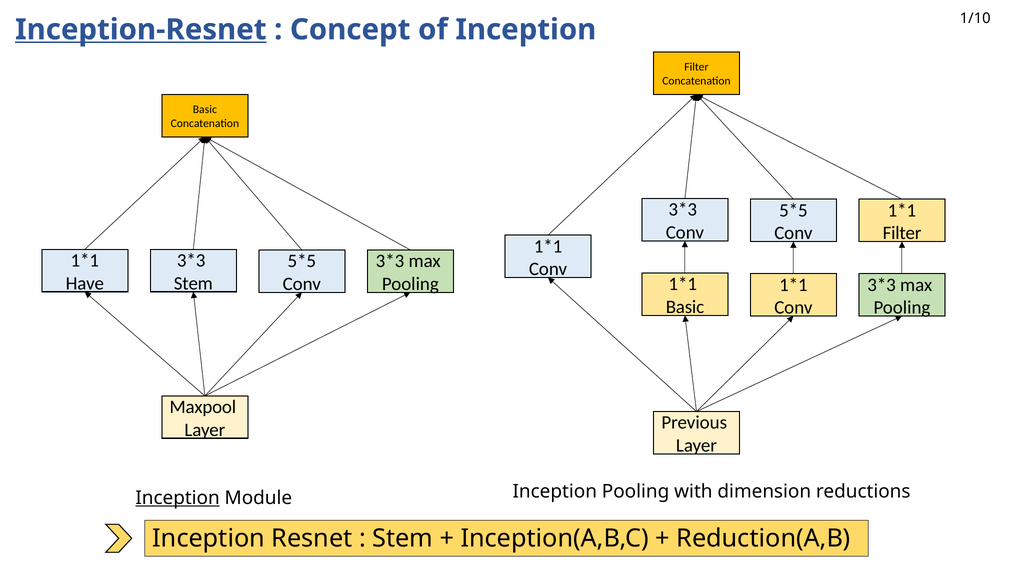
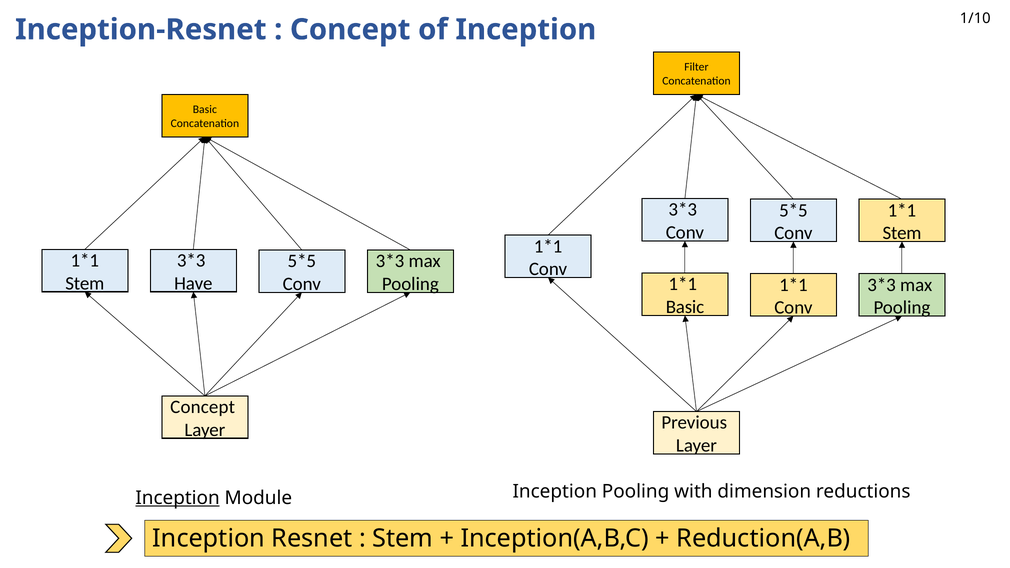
Inception-Resnet underline: present -> none
Filter at (902, 233): Filter -> Stem
Have at (85, 283): Have -> Stem
Stem at (193, 283): Stem -> Have
Maxpool at (203, 407): Maxpool -> Concept
